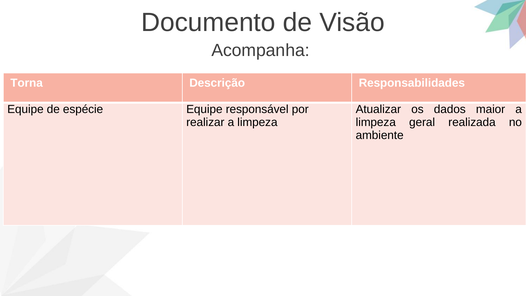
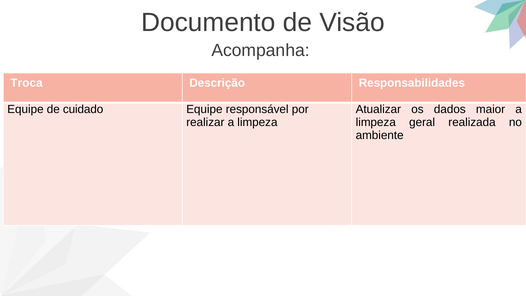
Torna: Torna -> Troca
espécie: espécie -> cuidado
